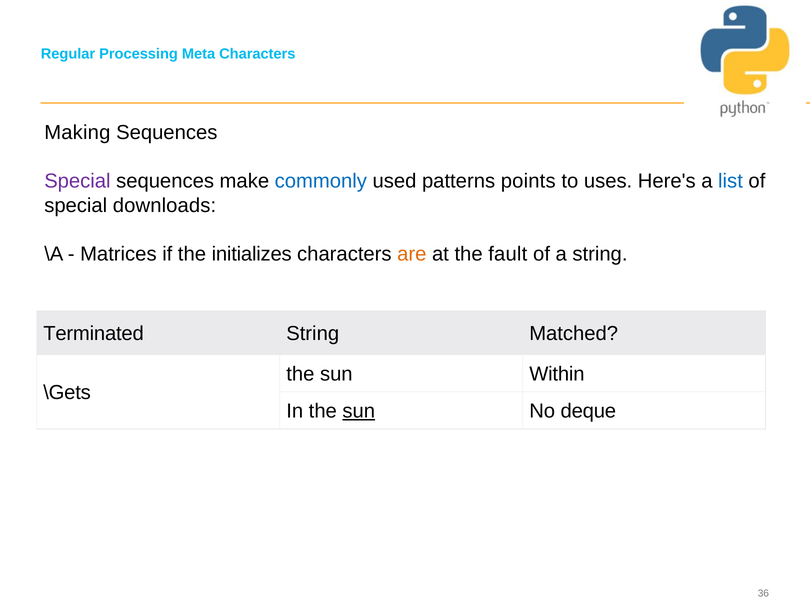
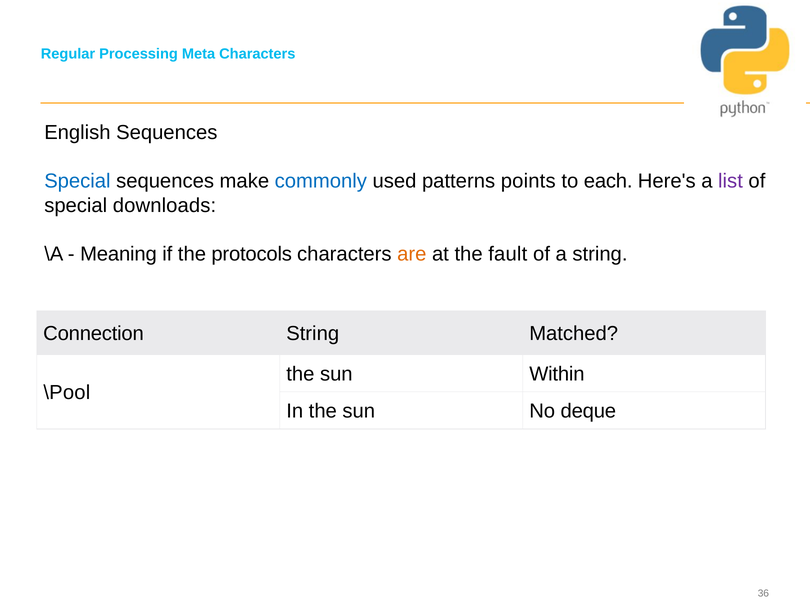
Making: Making -> English
Special at (77, 181) colour: purple -> blue
uses: uses -> each
list colour: blue -> purple
Matrices: Matrices -> Meaning
initializes: initializes -> protocols
Terminated: Terminated -> Connection
\Gets: \Gets -> \Pool
sun at (359, 411) underline: present -> none
